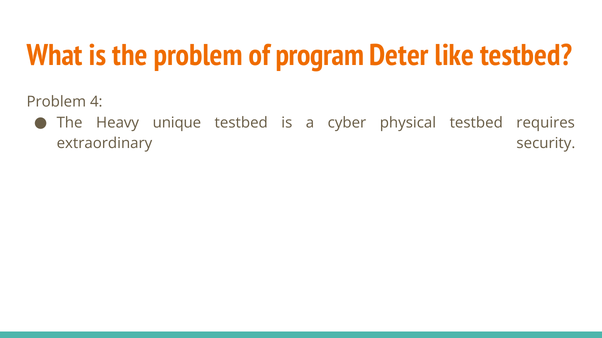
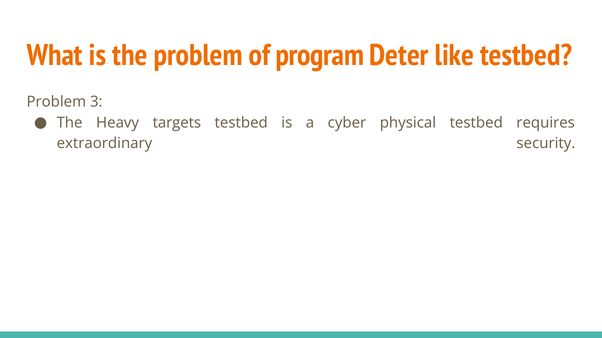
4: 4 -> 3
unique: unique -> targets
